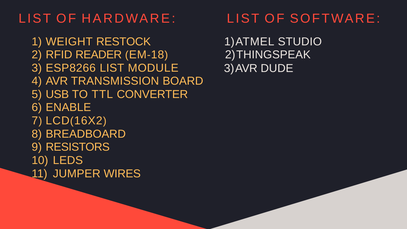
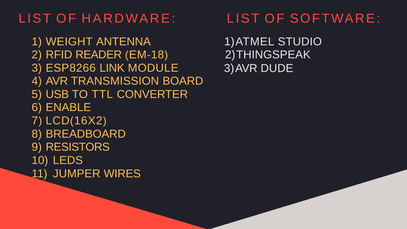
RESTOCK: RESTOCK -> ANTENNA
ESP8266 LIST: LIST -> LINK
